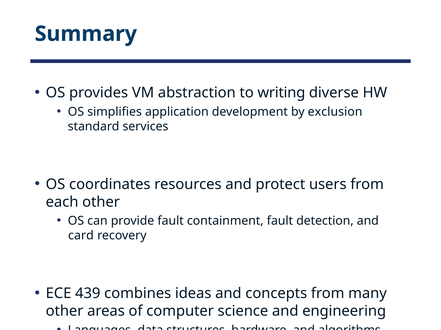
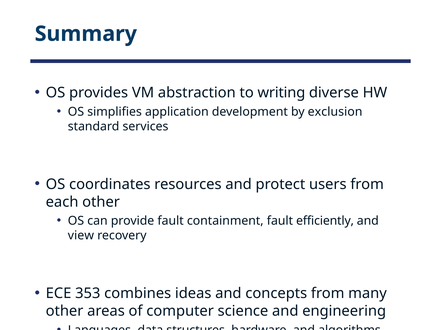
detection: detection -> efficiently
card: card -> view
439: 439 -> 353
